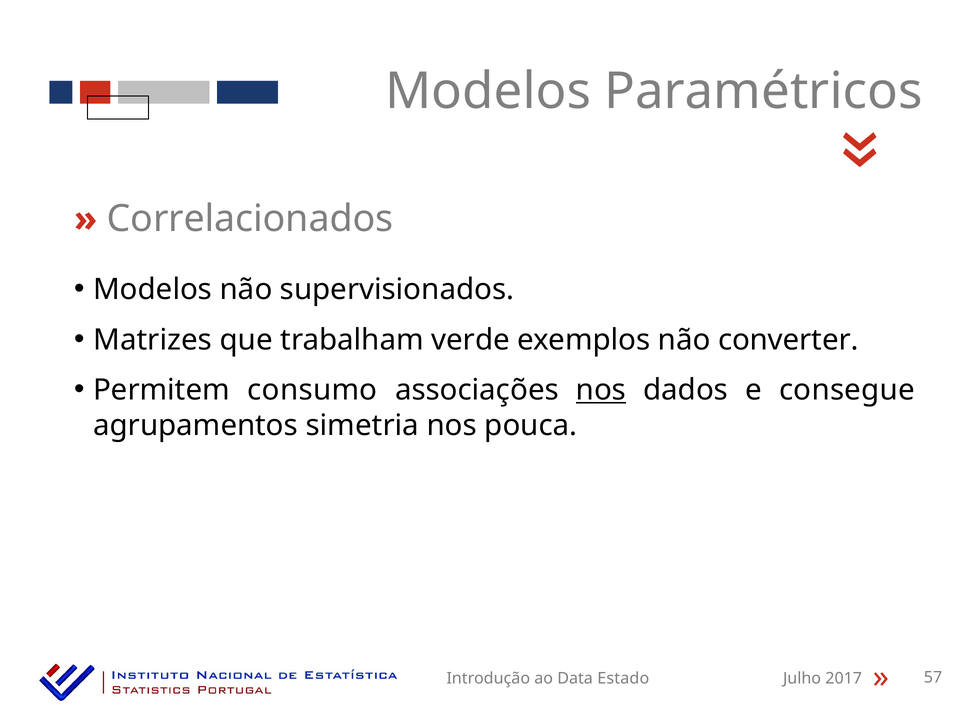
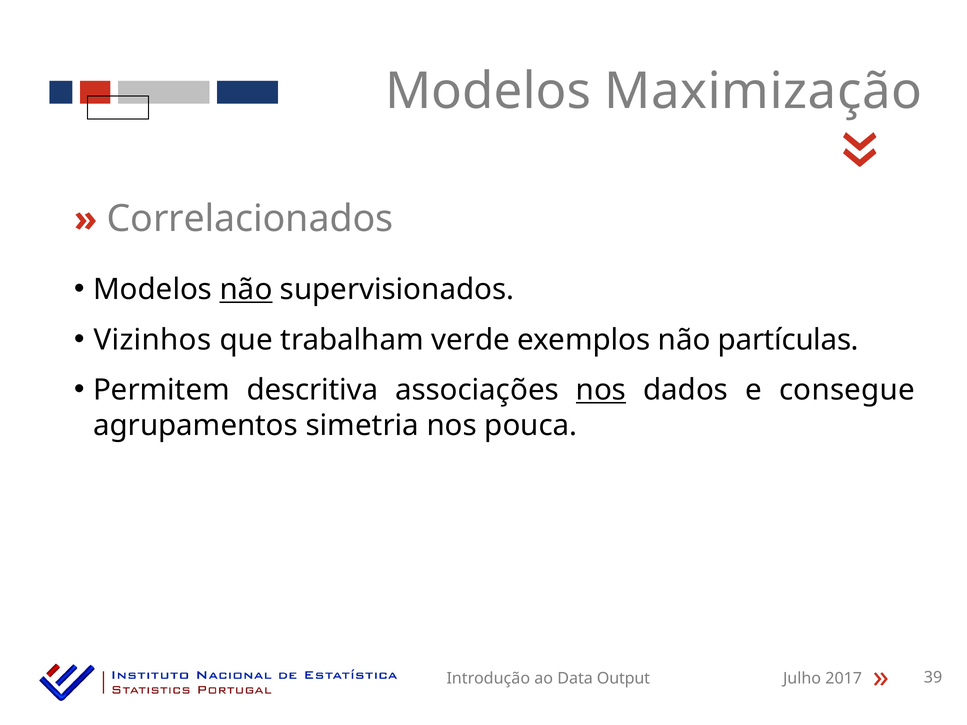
Paramétricos: Paramétricos -> Maximização
não at (246, 290) underline: none -> present
Matrizes: Matrizes -> Vizinhos
converter: converter -> partículas
consumo: consumo -> descritiva
Estado: Estado -> Output
57: 57 -> 39
